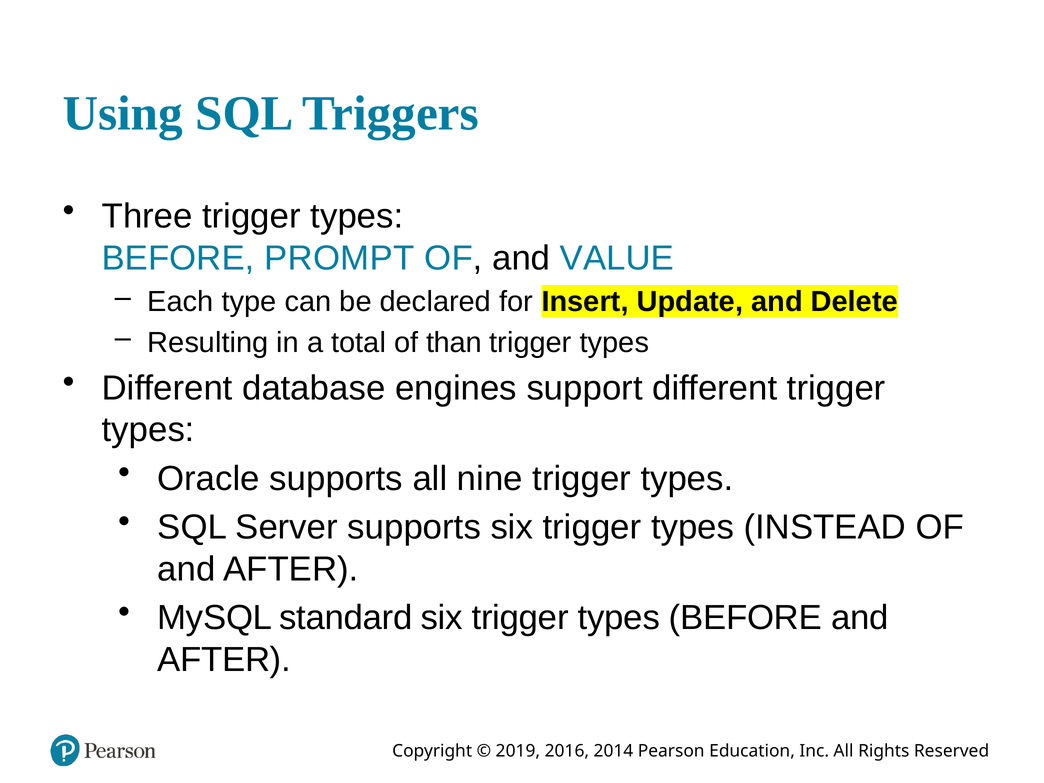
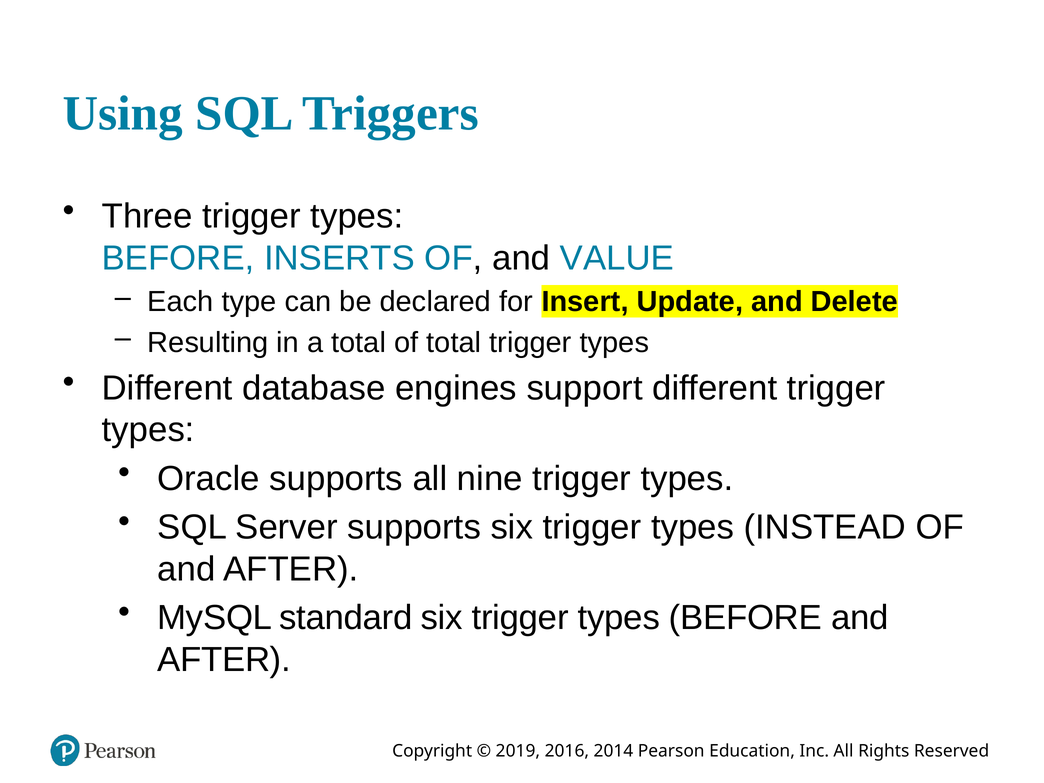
PROMPT: PROMPT -> INSERTS
of than: than -> total
